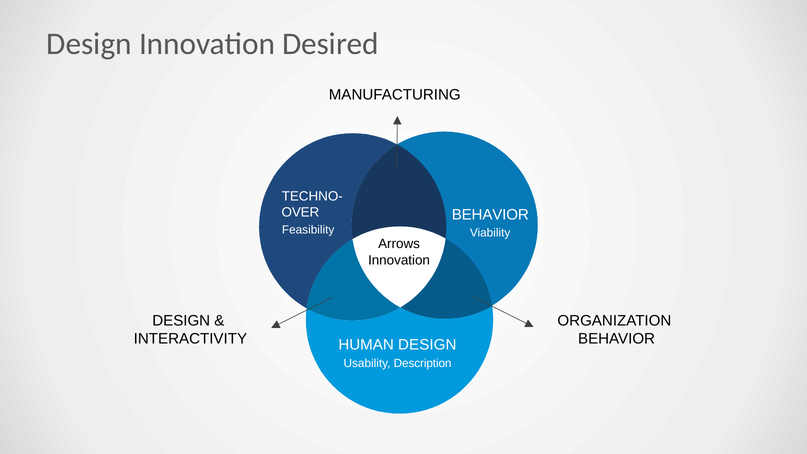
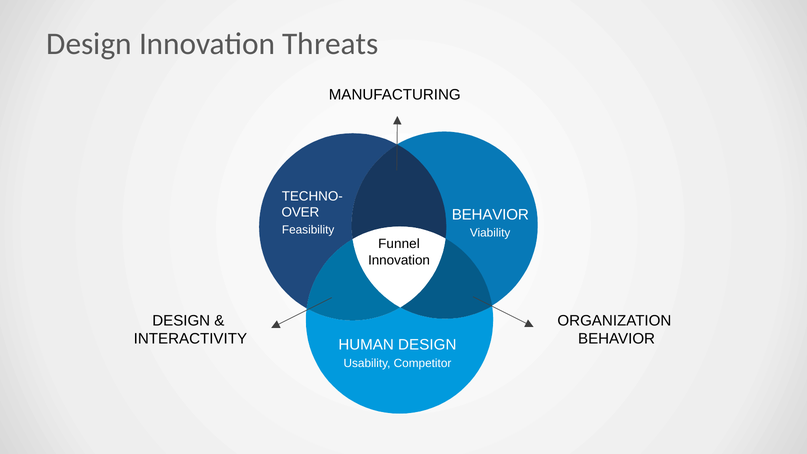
Desired: Desired -> Threats
Arrows: Arrows -> Funnel
Description: Description -> Competitor
